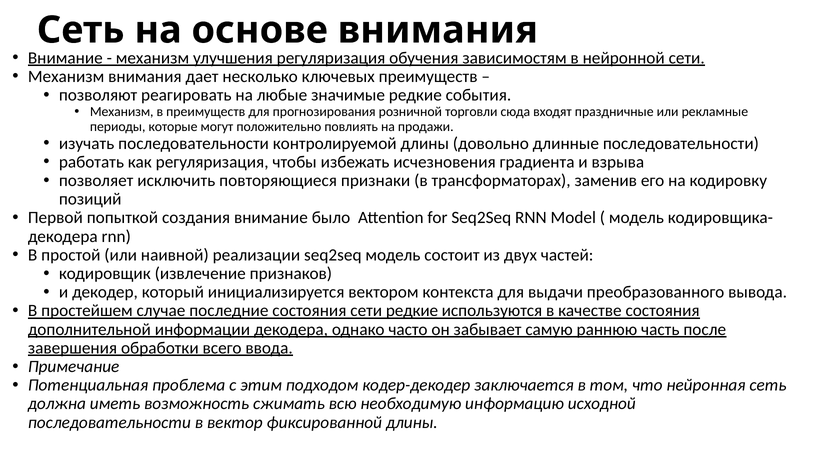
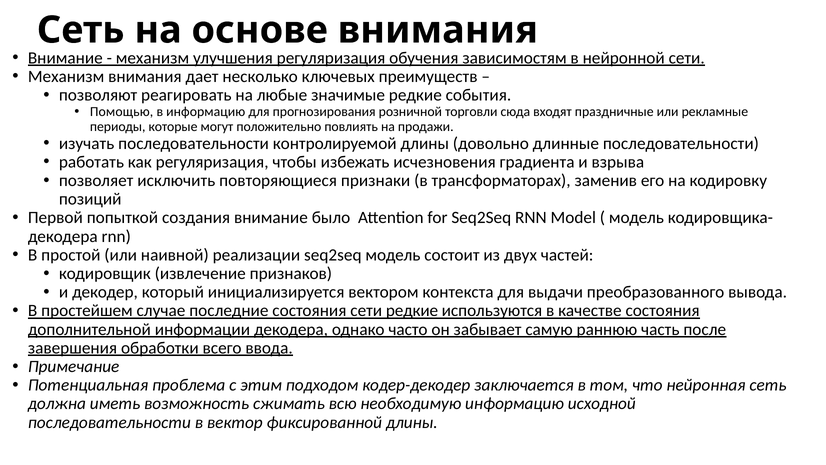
Механизм at (122, 112): Механизм -> Помощью
в преимуществ: преимуществ -> информацию
